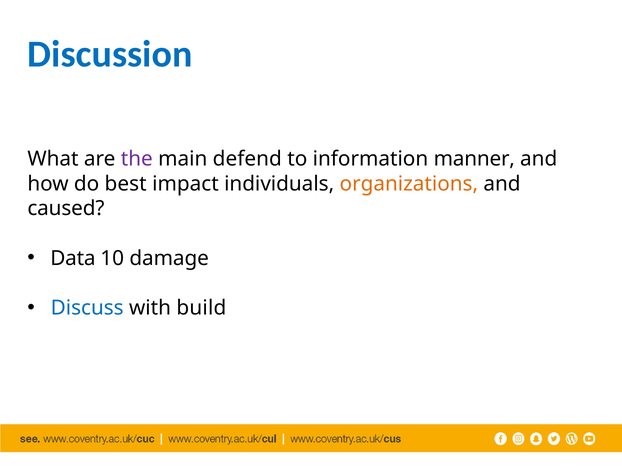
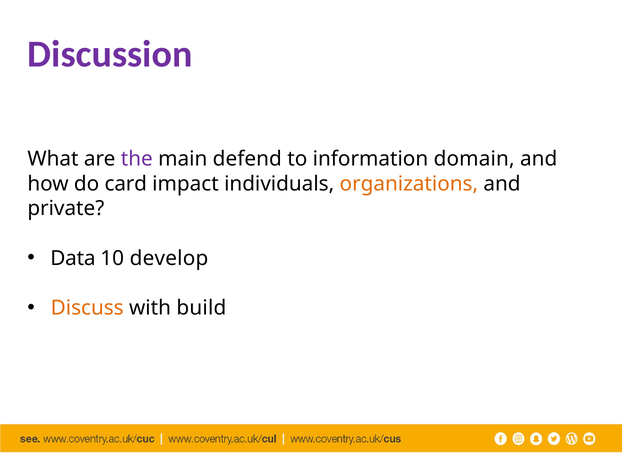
Discussion colour: blue -> purple
manner: manner -> domain
best: best -> card
caused: caused -> private
damage: damage -> develop
Discuss colour: blue -> orange
